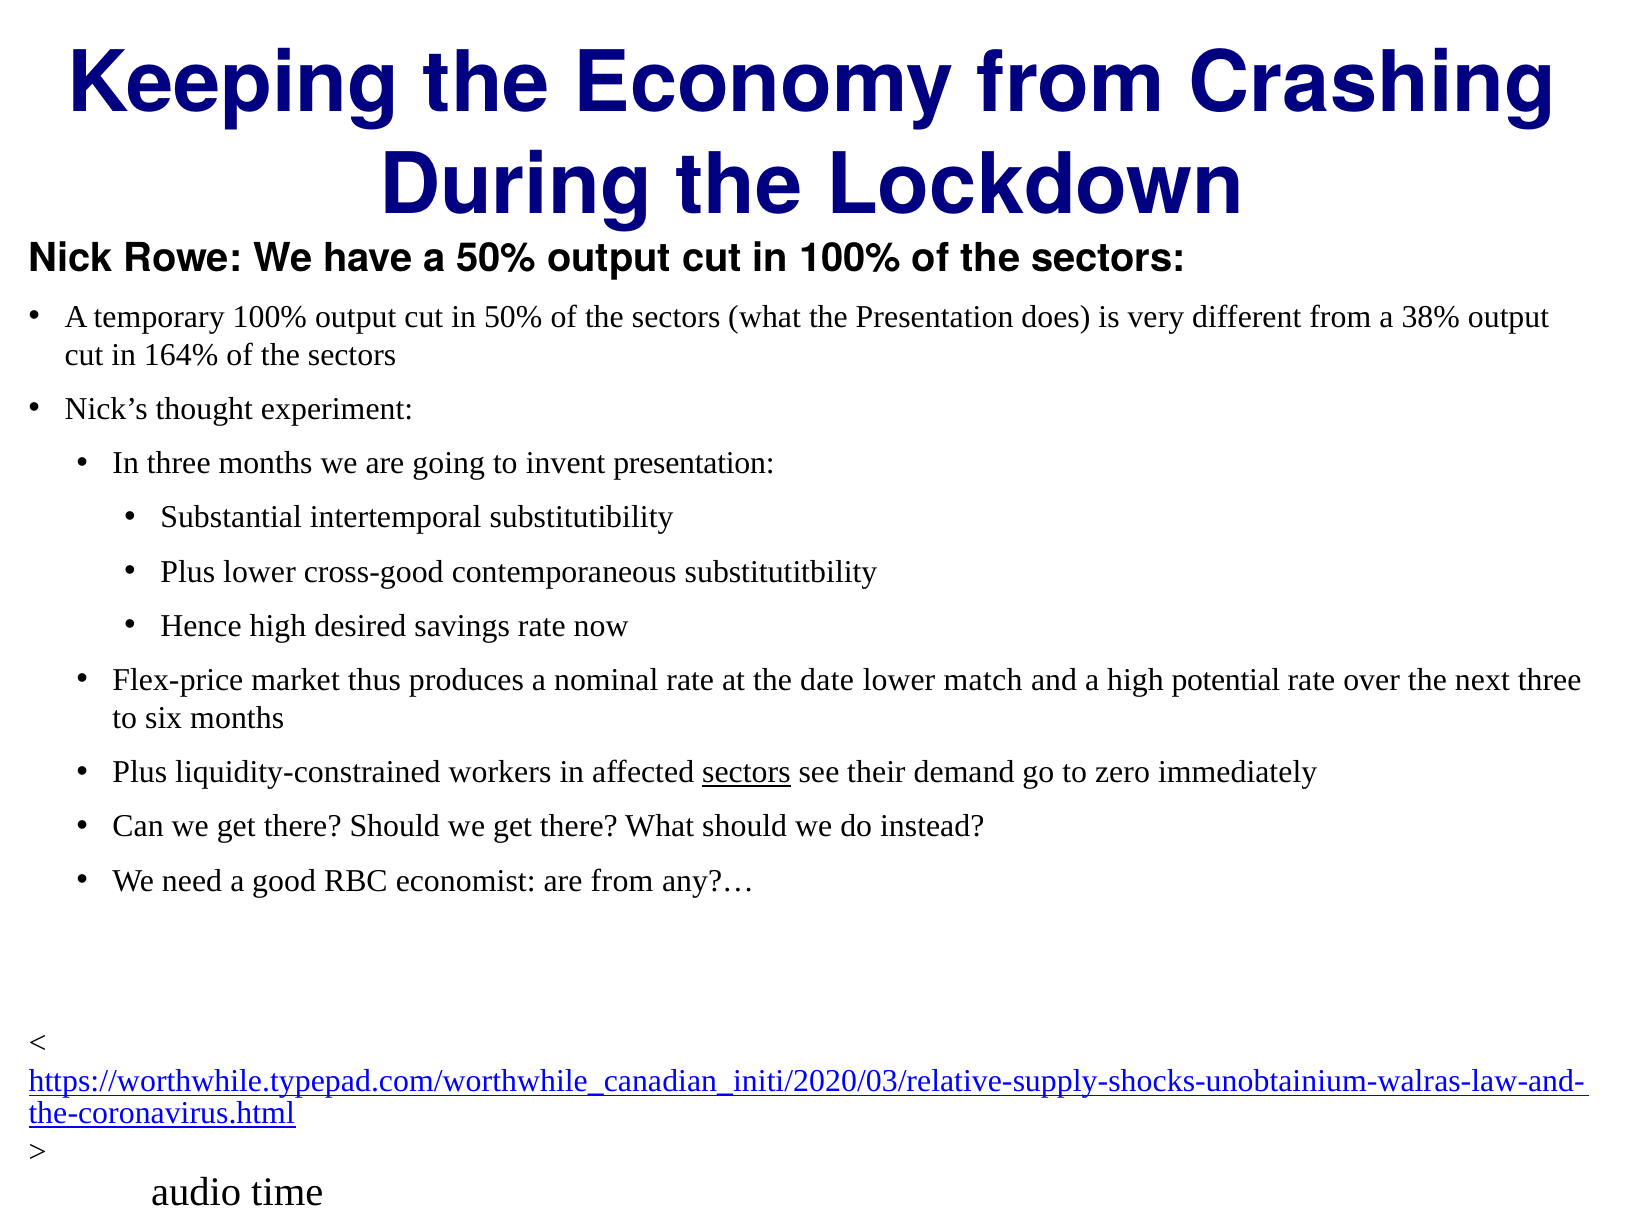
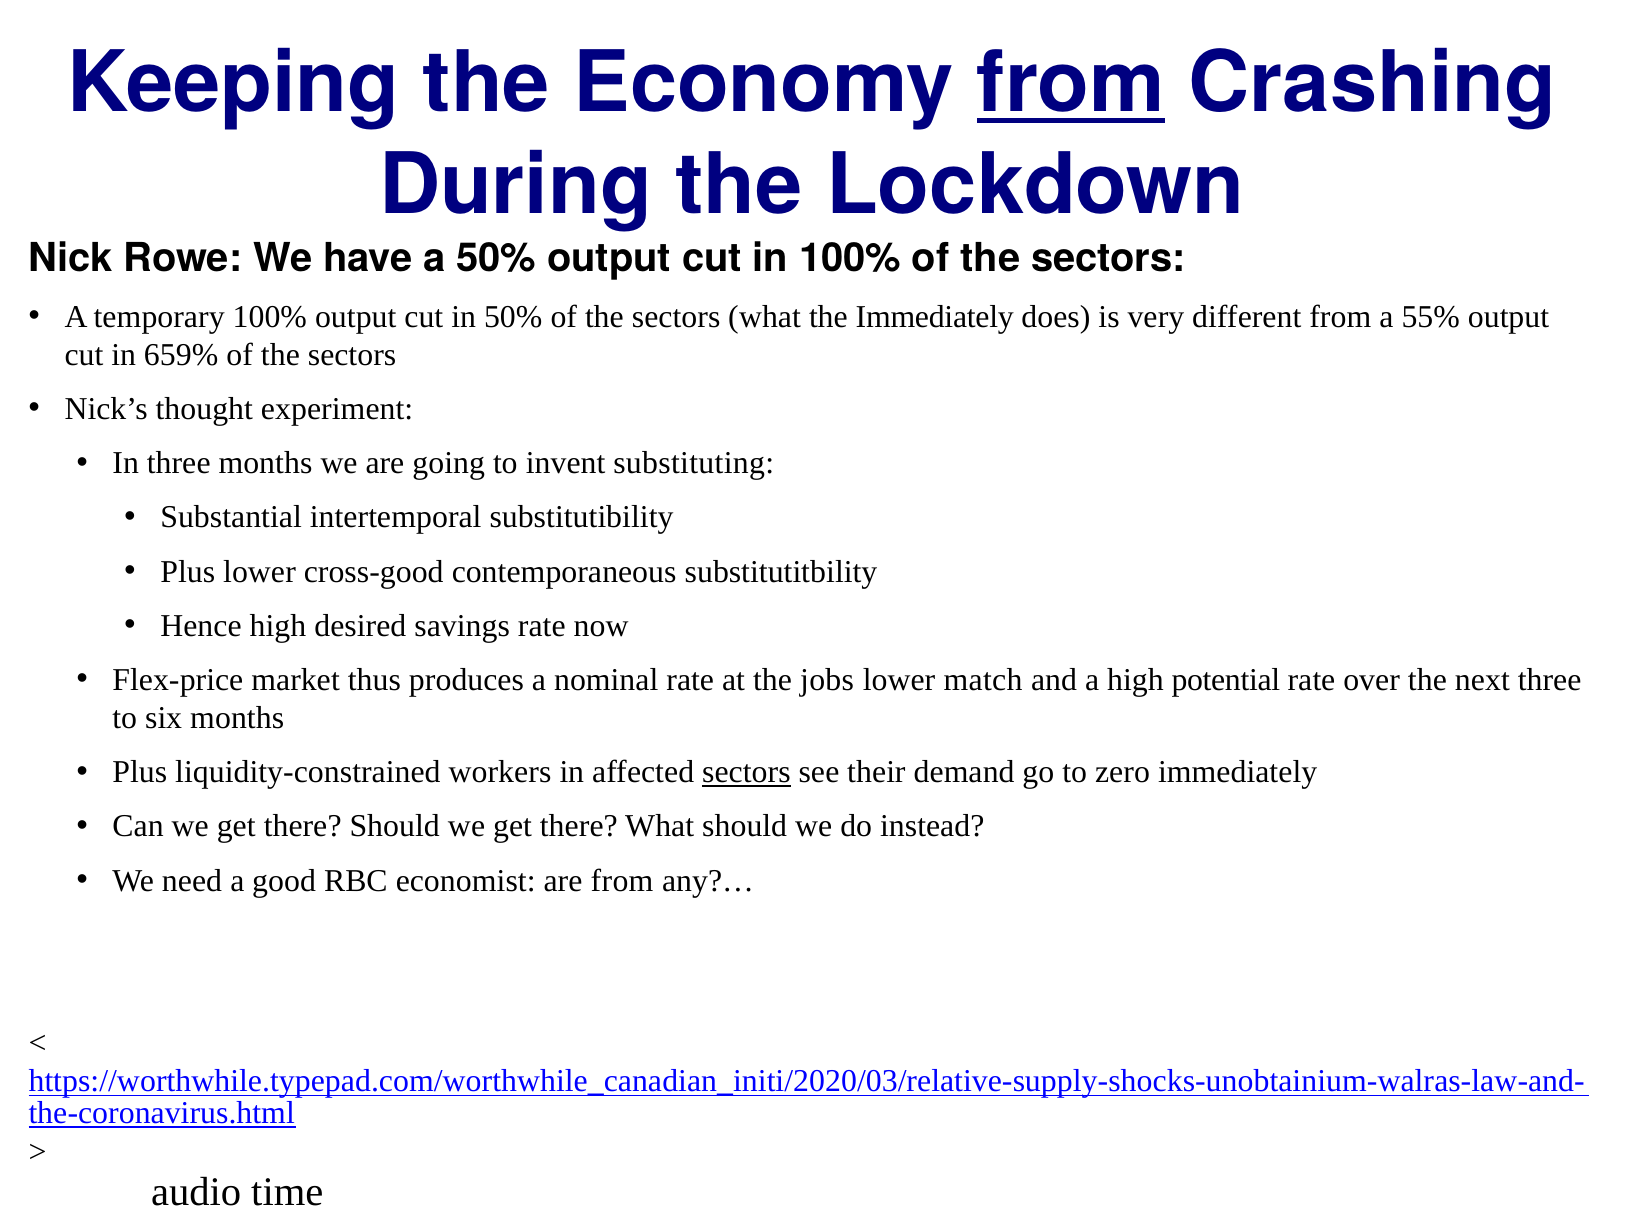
from at (1071, 84) underline: none -> present
the Presentation: Presentation -> Immediately
38%: 38% -> 55%
164%: 164% -> 659%
invent presentation: presentation -> substituting
date: date -> jobs
